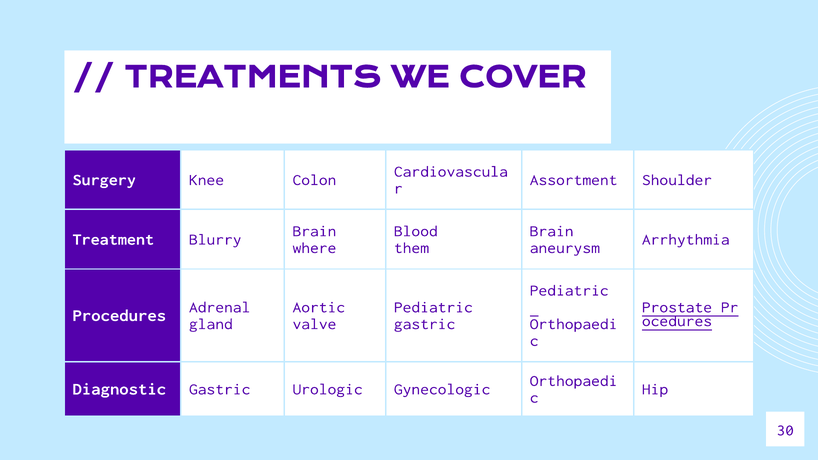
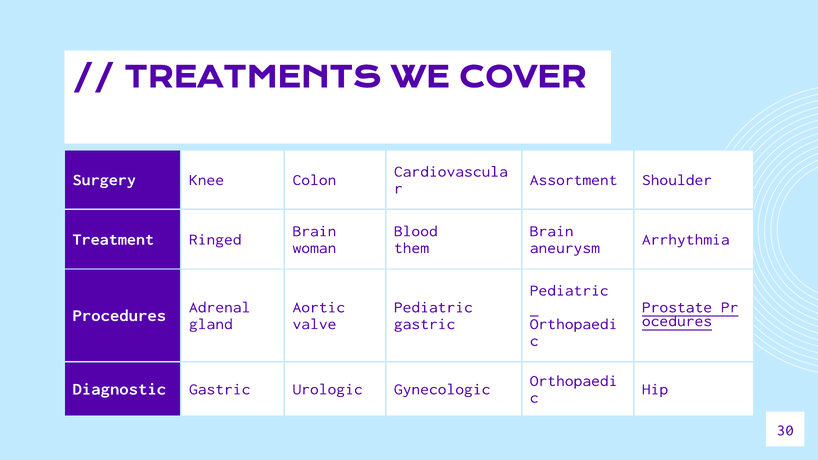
Blurry: Blurry -> Ringed
where: where -> woman
